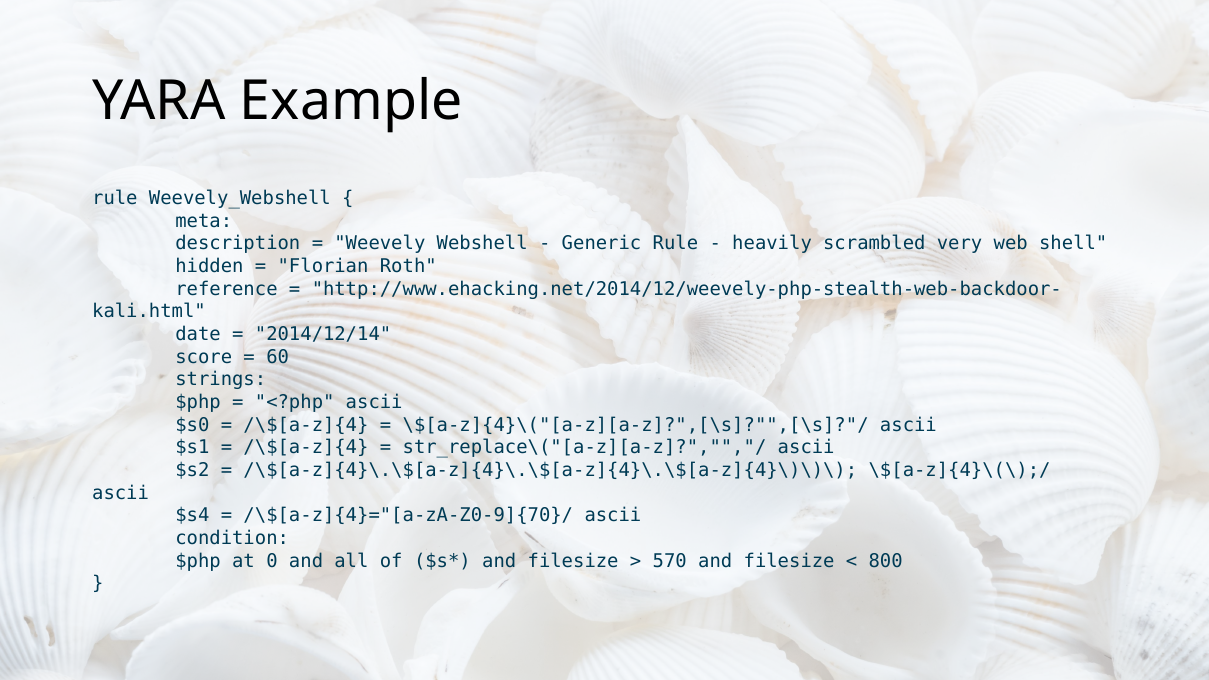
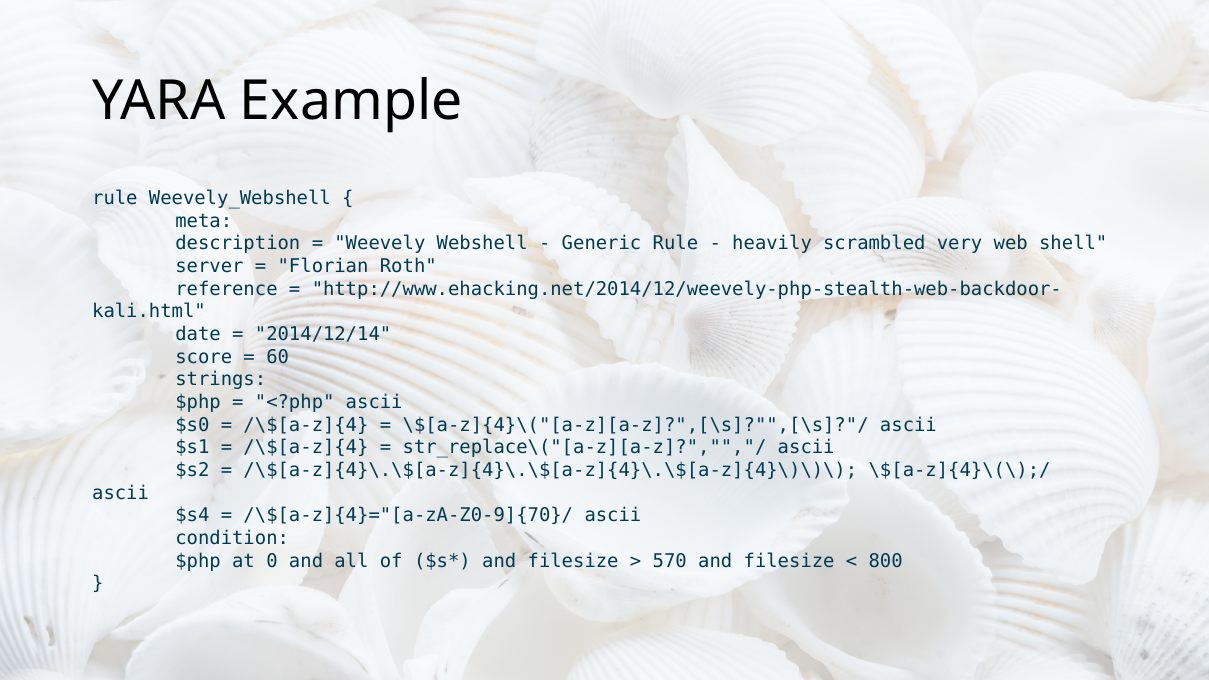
hidden: hidden -> server
